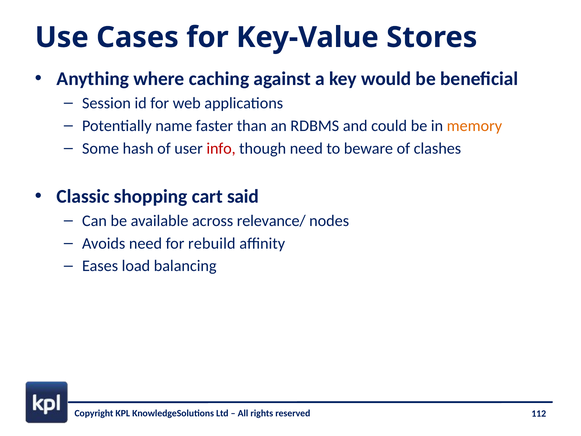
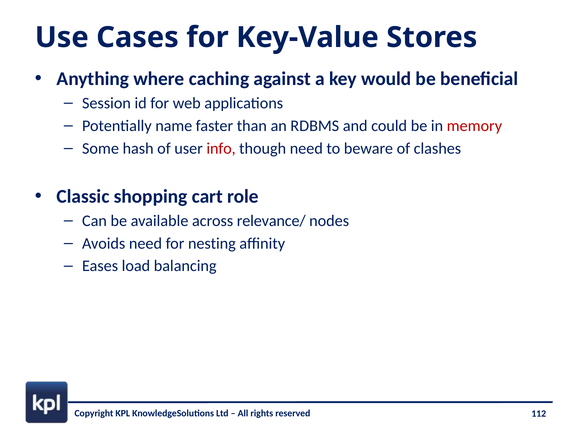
memory colour: orange -> red
said: said -> role
rebuild: rebuild -> nesting
